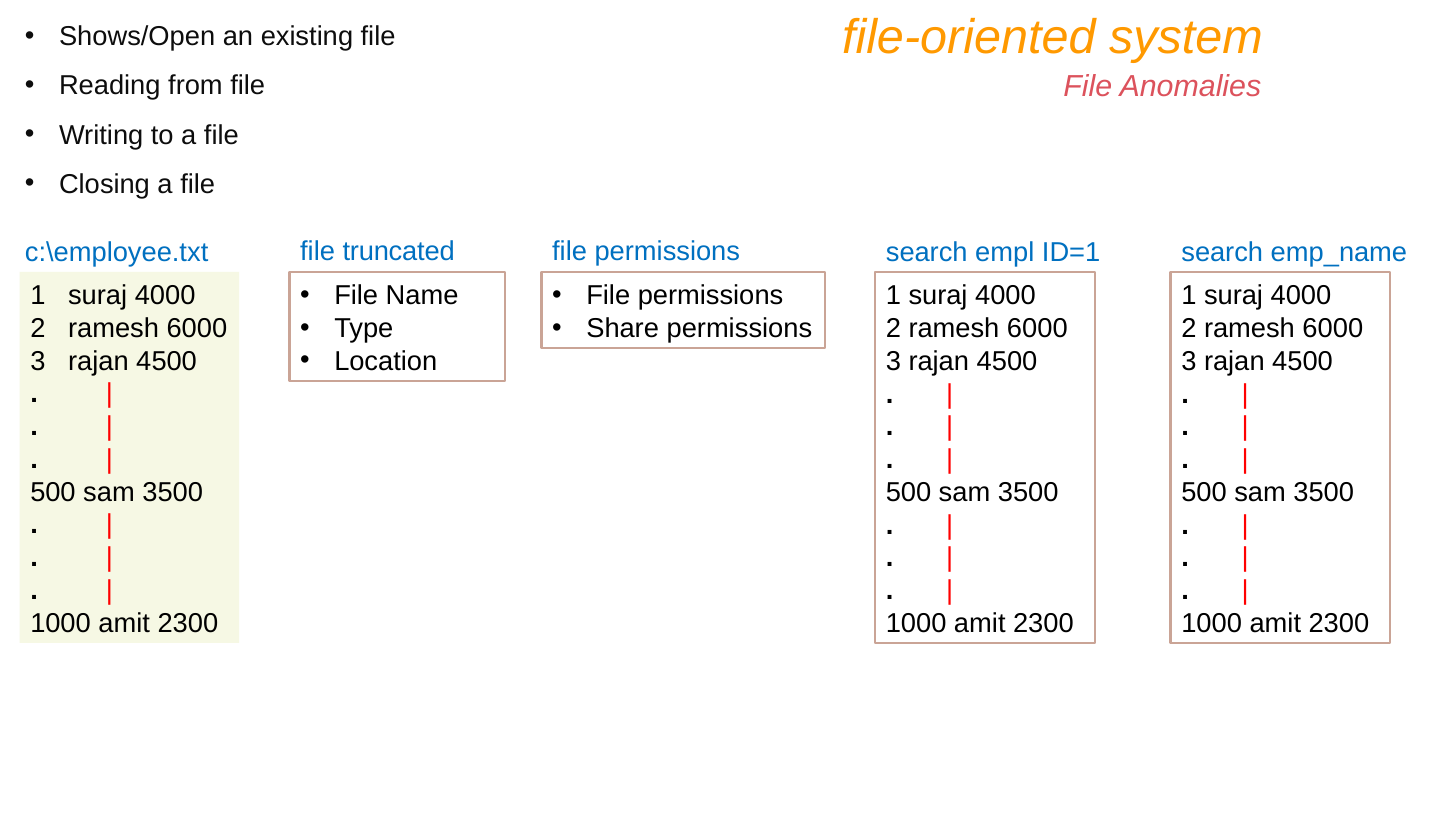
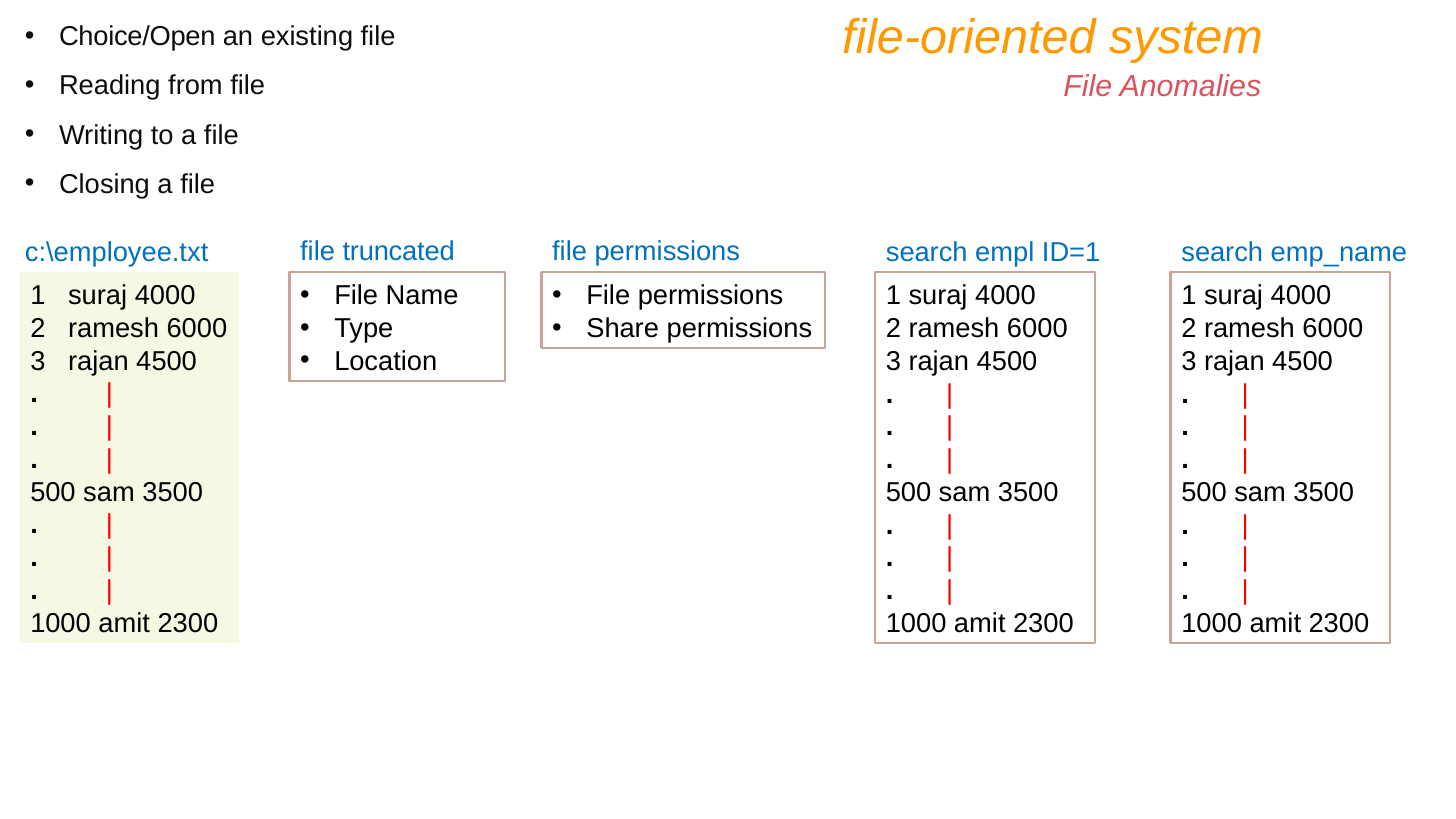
Shows/Open: Shows/Open -> Choice/Open
